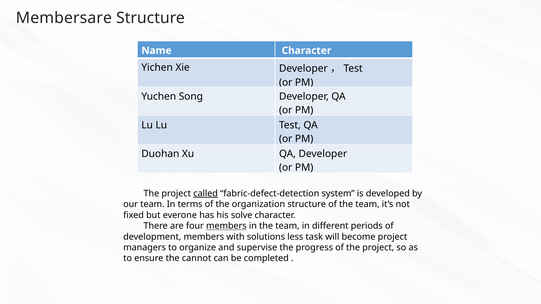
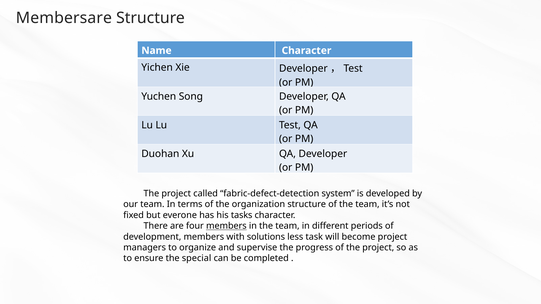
called underline: present -> none
solve: solve -> tasks
cannot: cannot -> special
